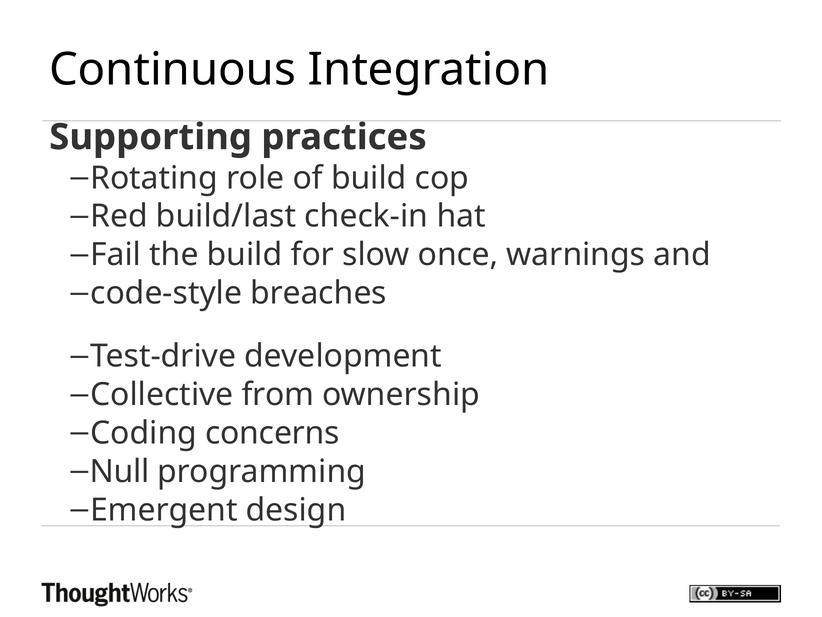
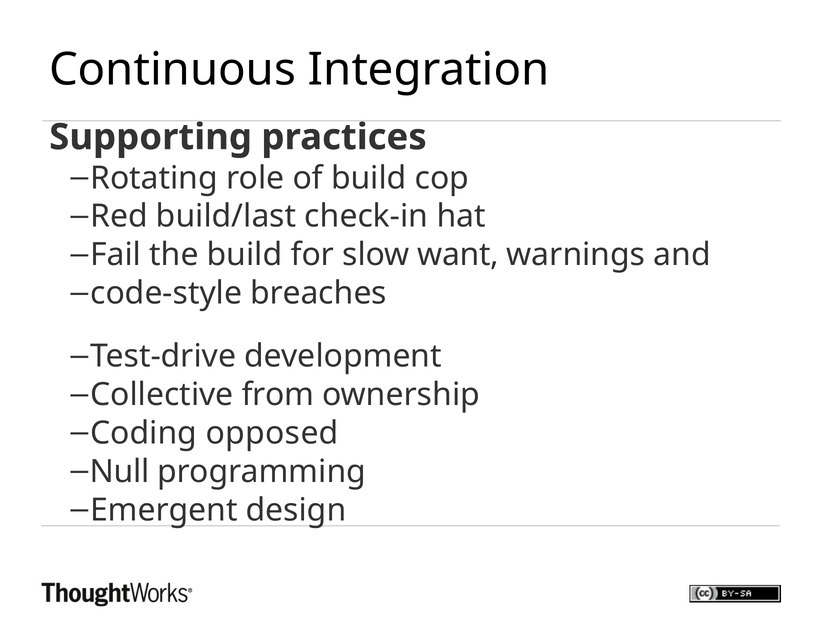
once: once -> want
concerns: concerns -> opposed
